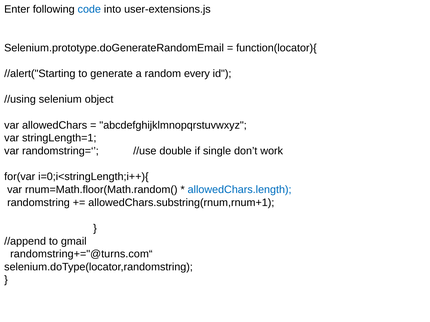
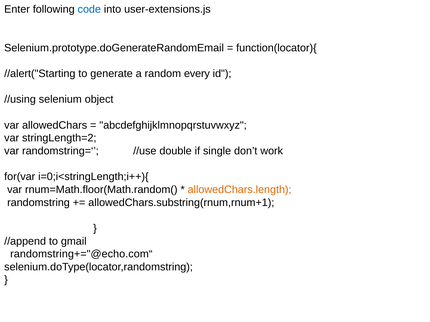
stringLength=1: stringLength=1 -> stringLength=2
allowedChars.length colour: blue -> orange
randomstring+="@turns.com“: randomstring+="@turns.com“ -> randomstring+="@echo.com“
